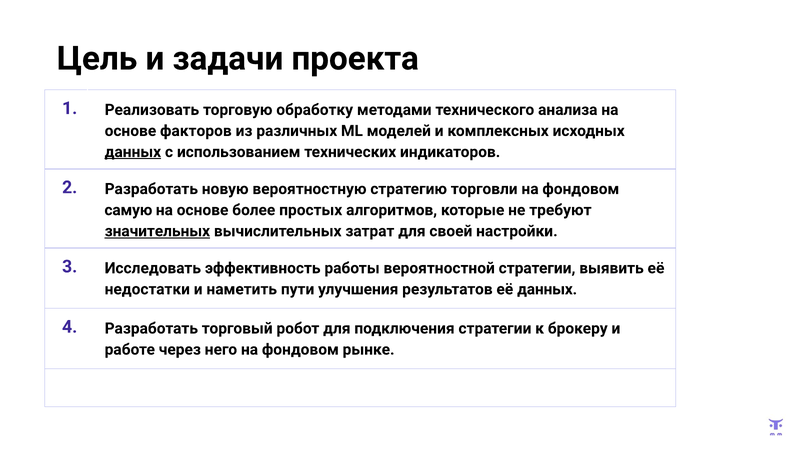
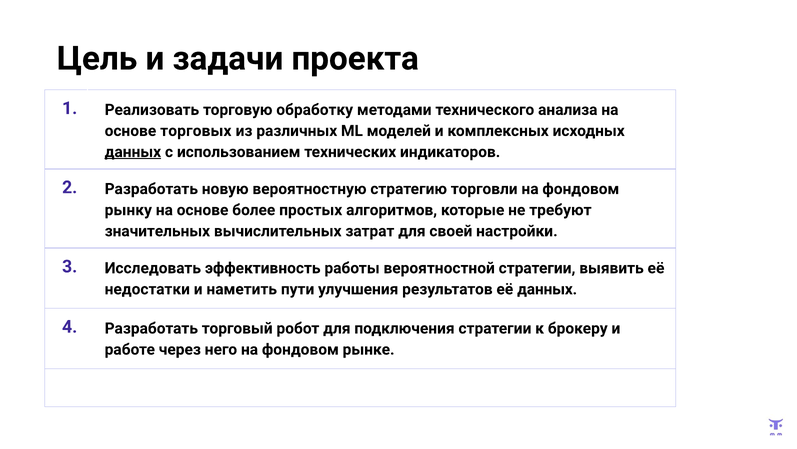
факторов: факторов -> торговых
самую: самую -> рынку
значительных underline: present -> none
